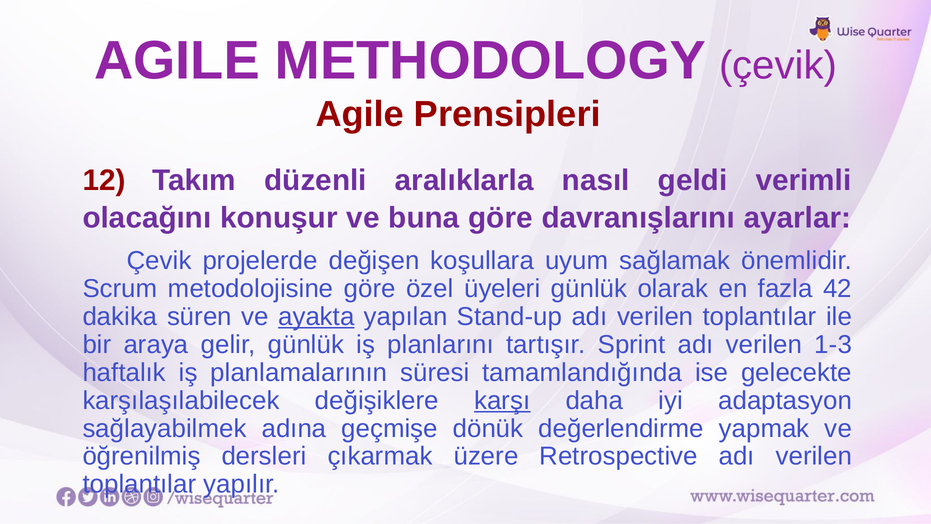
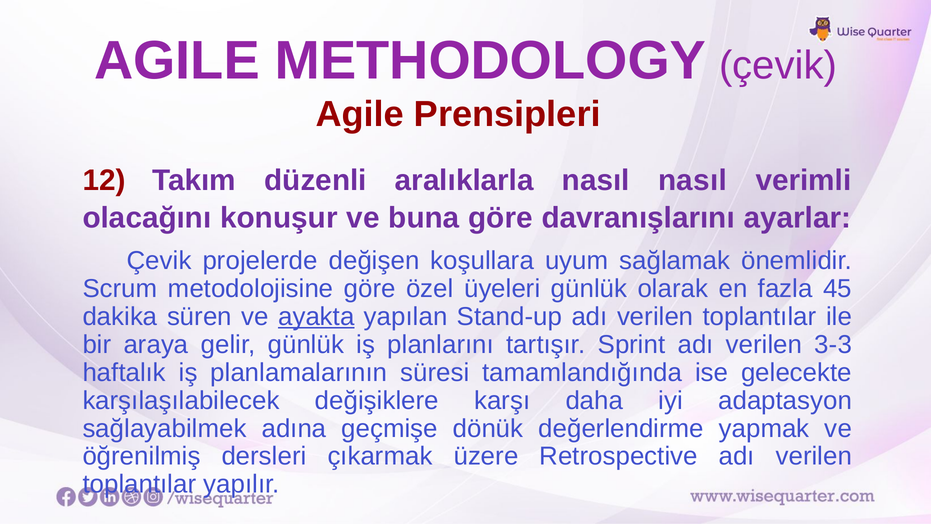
nasıl geldi: geldi -> nasıl
42: 42 -> 45
1-3: 1-3 -> 3-3
karşı underline: present -> none
